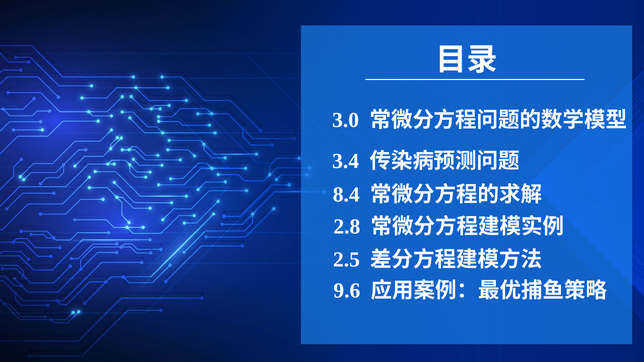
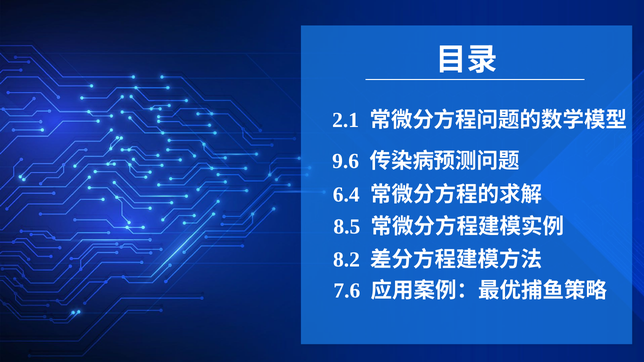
3.0: 3.0 -> 2.1
3.4: 3.4 -> 9.6
8.4: 8.4 -> 6.4
2.8: 2.8 -> 8.5
2.5: 2.5 -> 8.2
9.6: 9.6 -> 7.6
